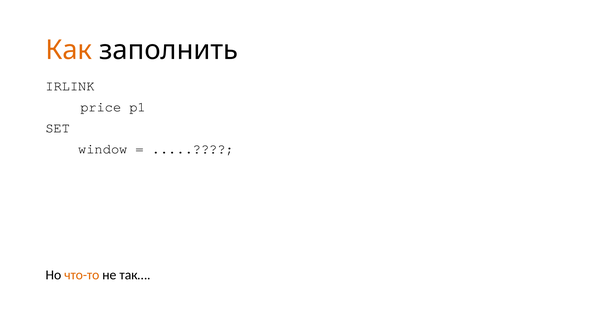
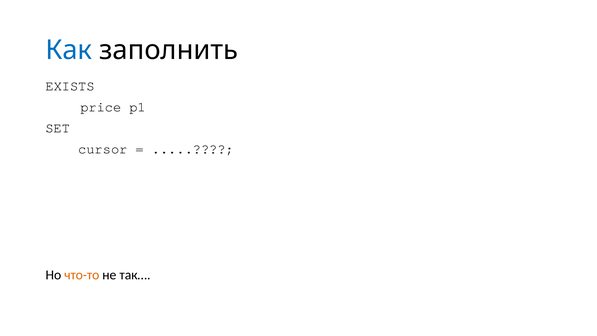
Как colour: orange -> blue
IRLINK: IRLINK -> EXISTS
window: window -> cursor
